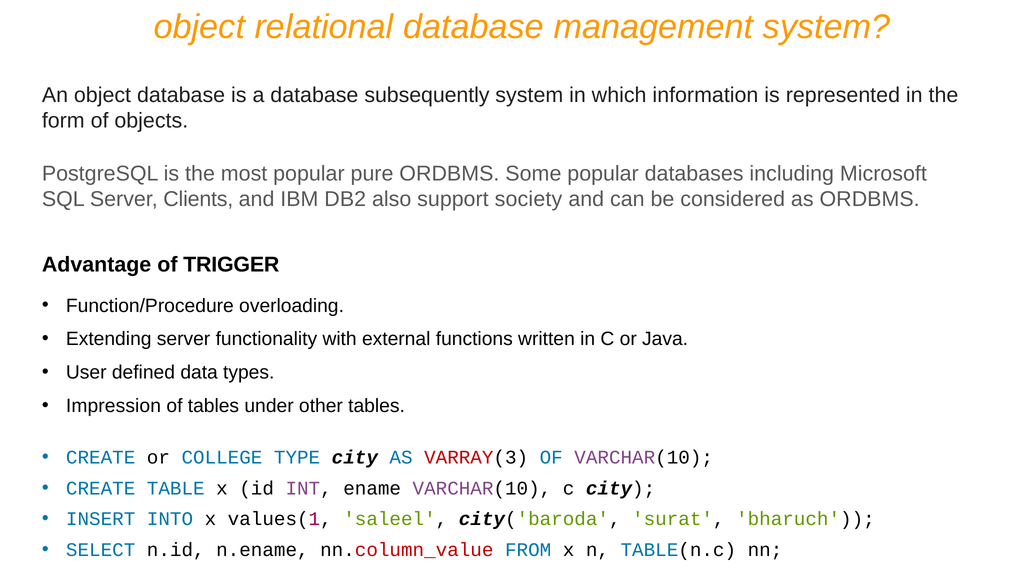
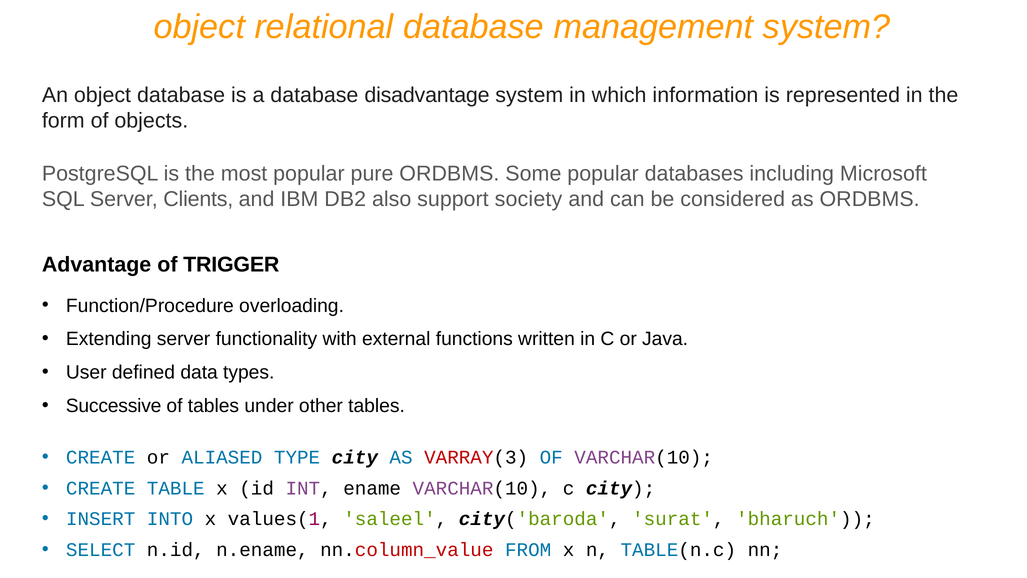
subsequently: subsequently -> disadvantage
Impression: Impression -> Successive
COLLEGE: COLLEGE -> ALIASED
